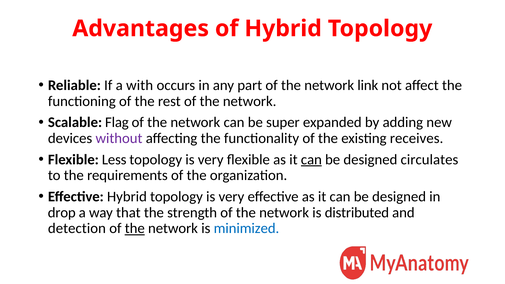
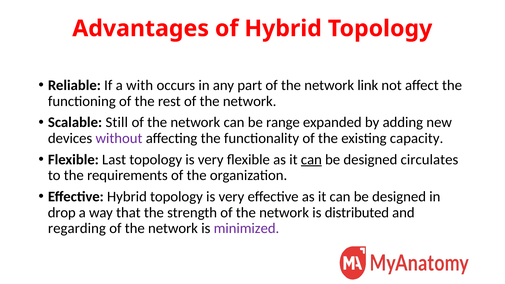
Flag: Flag -> Still
super: super -> range
receives: receives -> capacity
Less: Less -> Last
detection: detection -> regarding
the at (135, 228) underline: present -> none
minimized colour: blue -> purple
